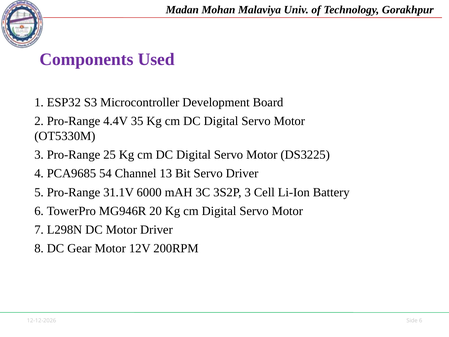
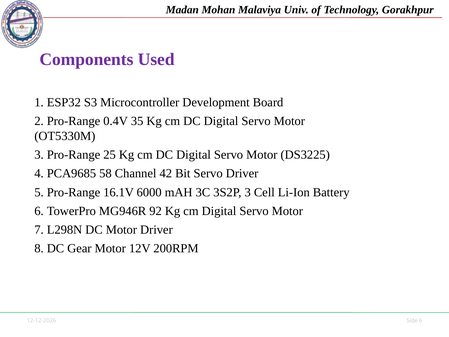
4.4V: 4.4V -> 0.4V
54: 54 -> 58
13: 13 -> 42
31.1V: 31.1V -> 16.1V
20: 20 -> 92
